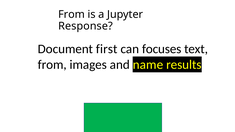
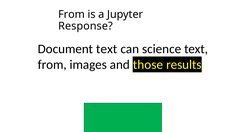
Document first: first -> text
focuses: focuses -> science
name: name -> those
